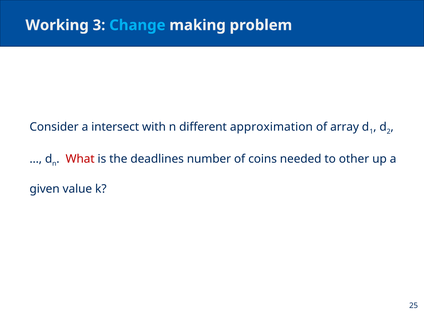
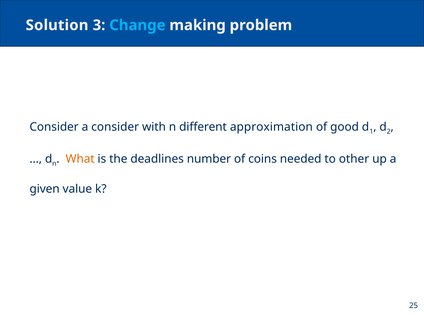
Working: Working -> Solution
a intersect: intersect -> consider
array: array -> good
What colour: red -> orange
